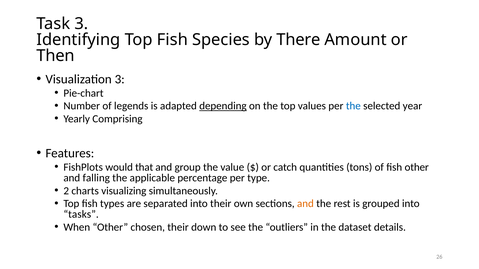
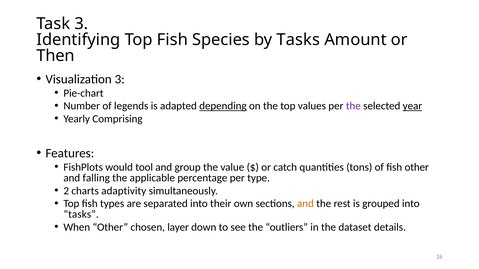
by There: There -> Tasks
the at (353, 106) colour: blue -> purple
year underline: none -> present
that: that -> tool
visualizing: visualizing -> adaptivity
chosen their: their -> layer
